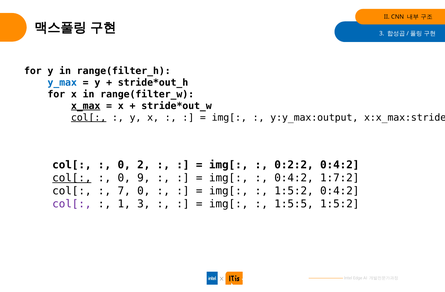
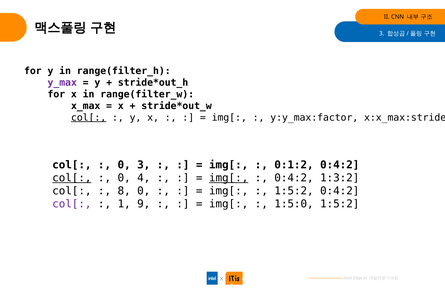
y_max colour: blue -> purple
x_max underline: present -> none
y:y_max:output: y:y_max:output -> y:y_max:factor
0 2: 2 -> 3
0:2:2: 0:2:2 -> 0:1:2
9: 9 -> 4
img[ at (229, 178) underline: none -> present
1:7:2: 1:7:2 -> 1:3:2
7: 7 -> 8
1 3: 3 -> 9
1:5:5: 1:5:5 -> 1:5:0
